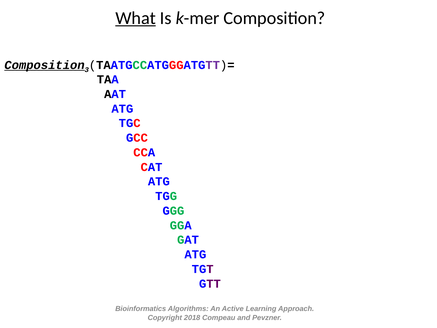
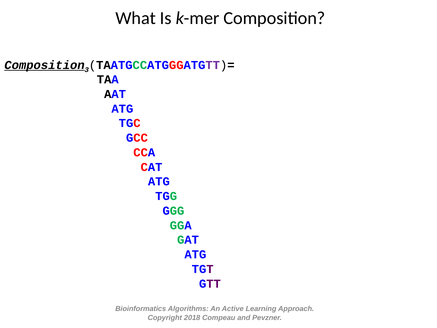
What underline: present -> none
